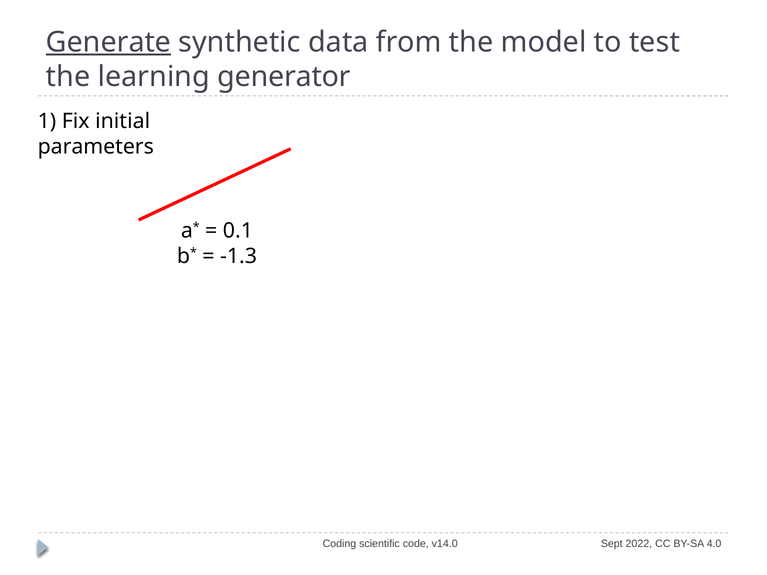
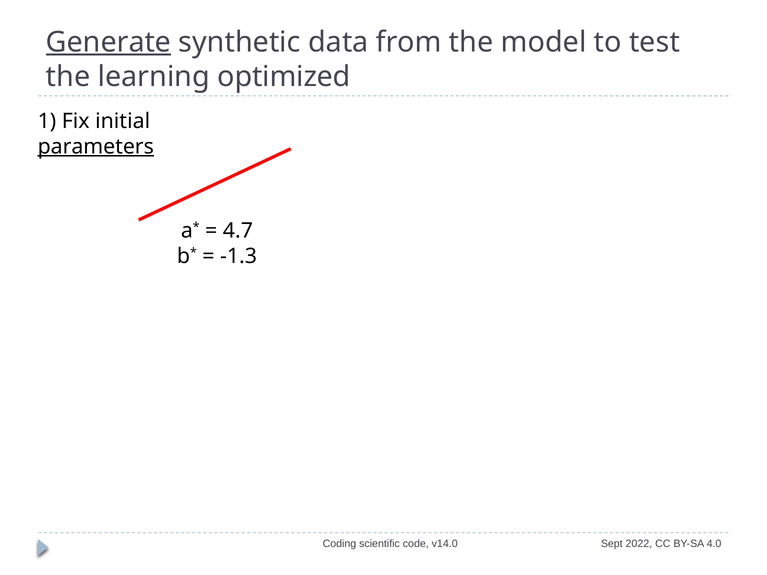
generator: generator -> optimized
parameters underline: none -> present
0.1: 0.1 -> 4.7
